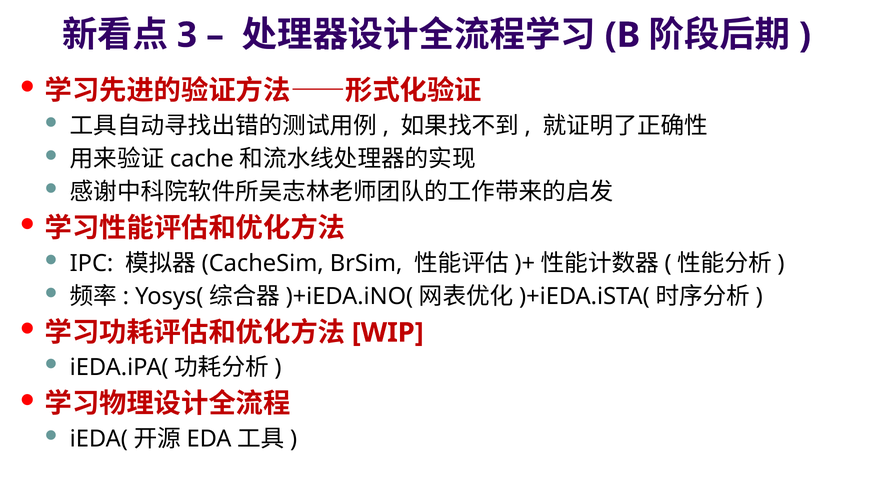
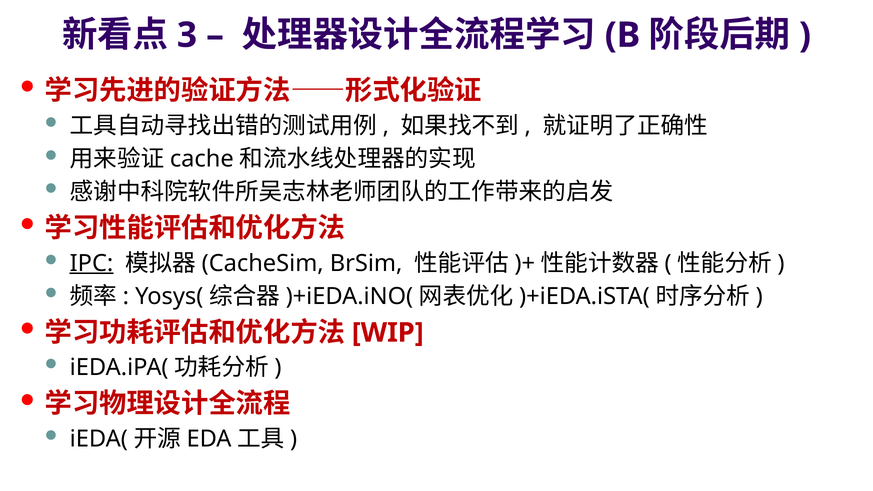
IPC underline: none -> present
